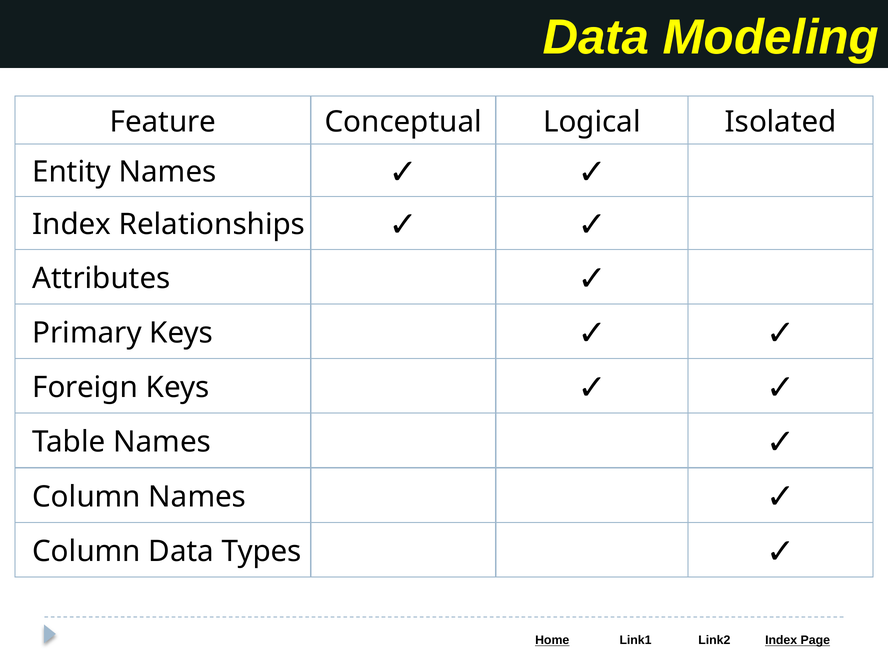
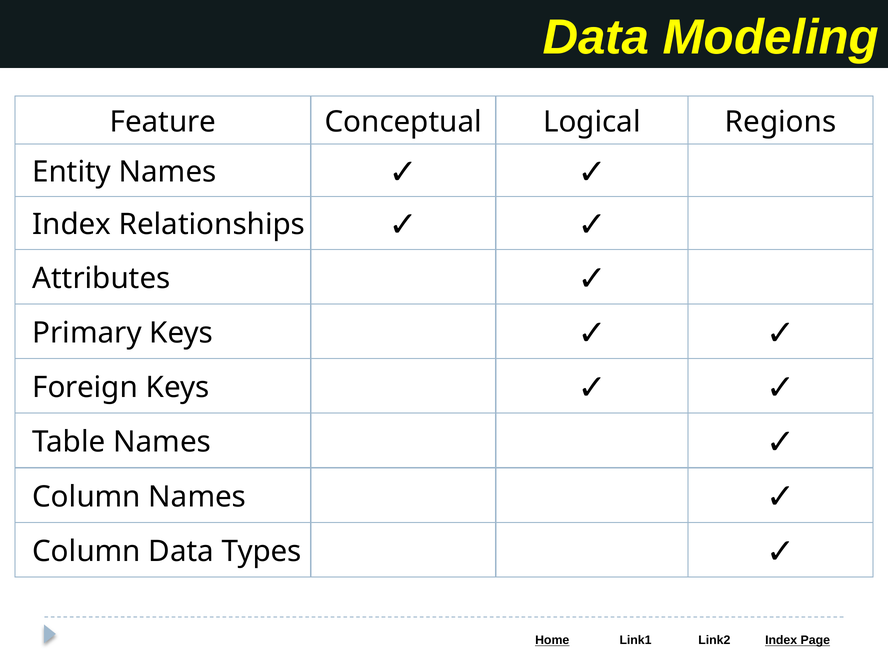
Isolated: Isolated -> Regions
